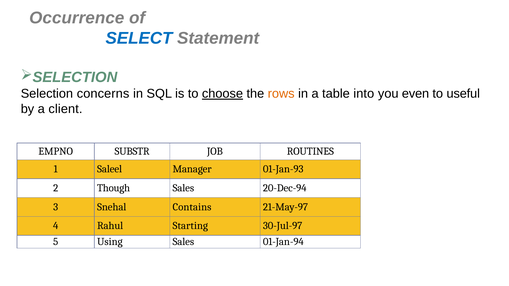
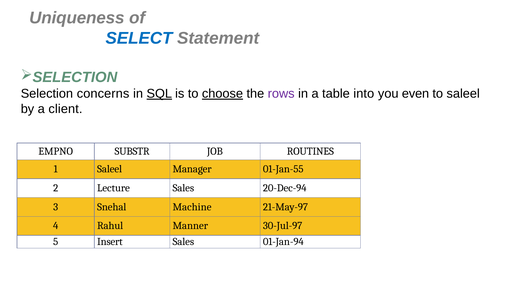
Occurrence: Occurrence -> Uniqueness
SQL underline: none -> present
rows colour: orange -> purple
to useful: useful -> saleel
01-Jan-93: 01-Jan-93 -> 01-Jan-55
Though: Though -> Lecture
Contains: Contains -> Machine
Starting: Starting -> Manner
Using: Using -> Insert
